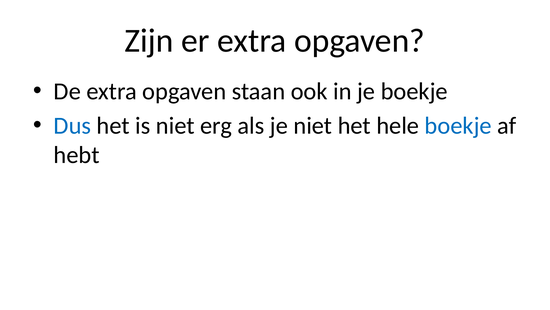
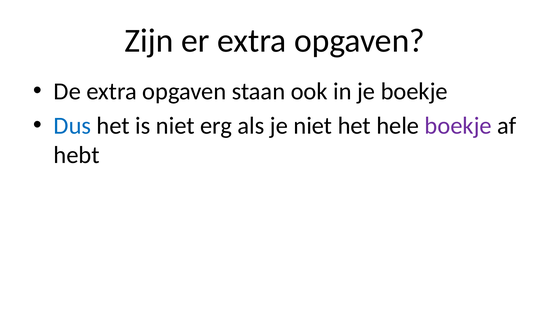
boekje at (458, 126) colour: blue -> purple
